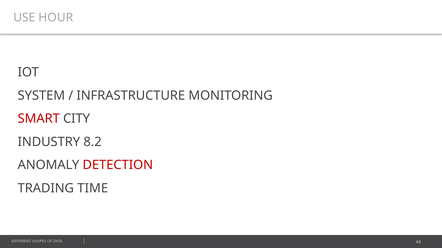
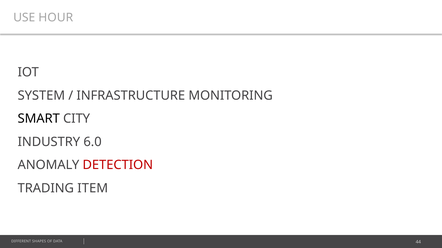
SMART colour: red -> black
8.2: 8.2 -> 6.0
TIME: TIME -> ITEM
